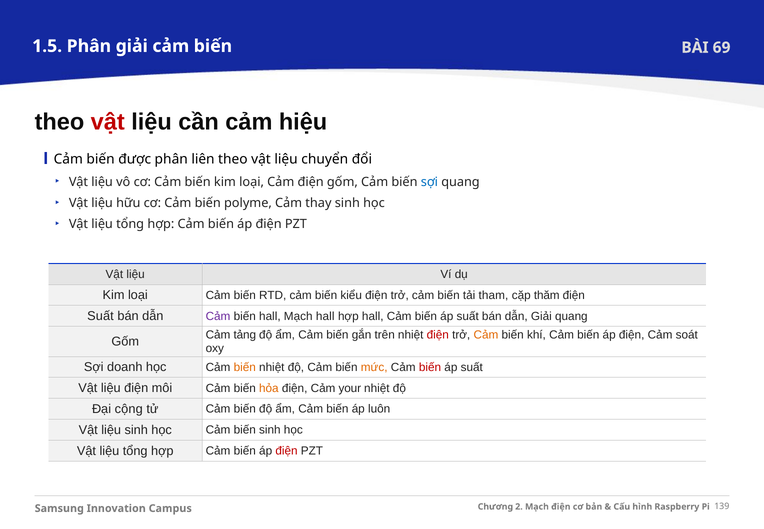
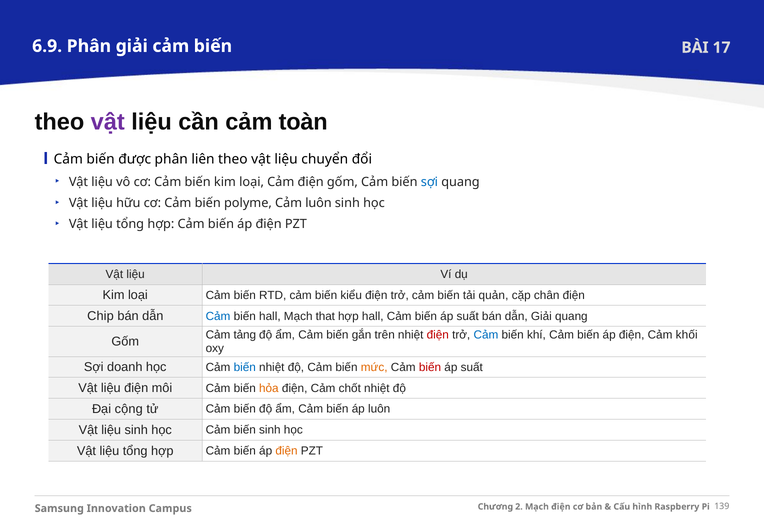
1.5: 1.5 -> 6.9
69: 69 -> 17
vật at (108, 122) colour: red -> purple
hiệu: hiệu -> toàn
Cảm thay: thay -> luôn
tham: tham -> quản
thăm: thăm -> chân
Suất at (100, 316): Suất -> Chip
Cảm at (218, 316) colour: purple -> blue
Mạch hall: hall -> that
Cảm at (486, 335) colour: orange -> blue
soát: soát -> khối
biến at (245, 367) colour: orange -> blue
your: your -> chốt
điện at (287, 451) colour: red -> orange
